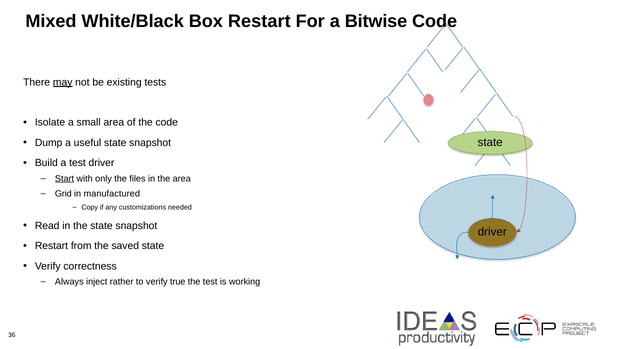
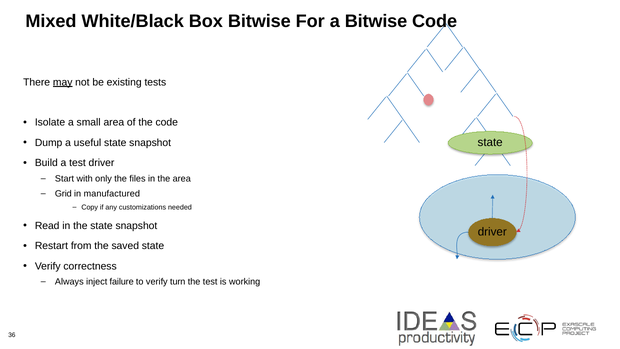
Box Restart: Restart -> Bitwise
Start underline: present -> none
rather: rather -> failure
true: true -> turn
